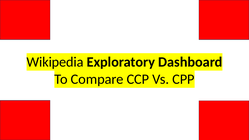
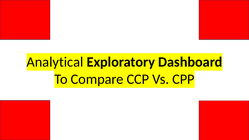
Wikipedia: Wikipedia -> Analytical
